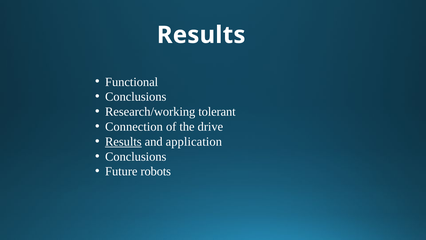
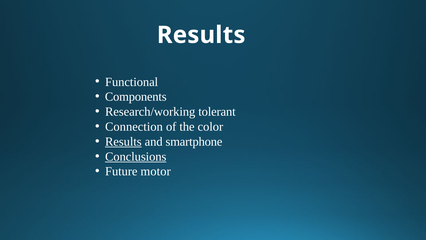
Conclusions at (136, 97): Conclusions -> Components
drive: drive -> color
application: application -> smartphone
Conclusions at (136, 156) underline: none -> present
robots: robots -> motor
